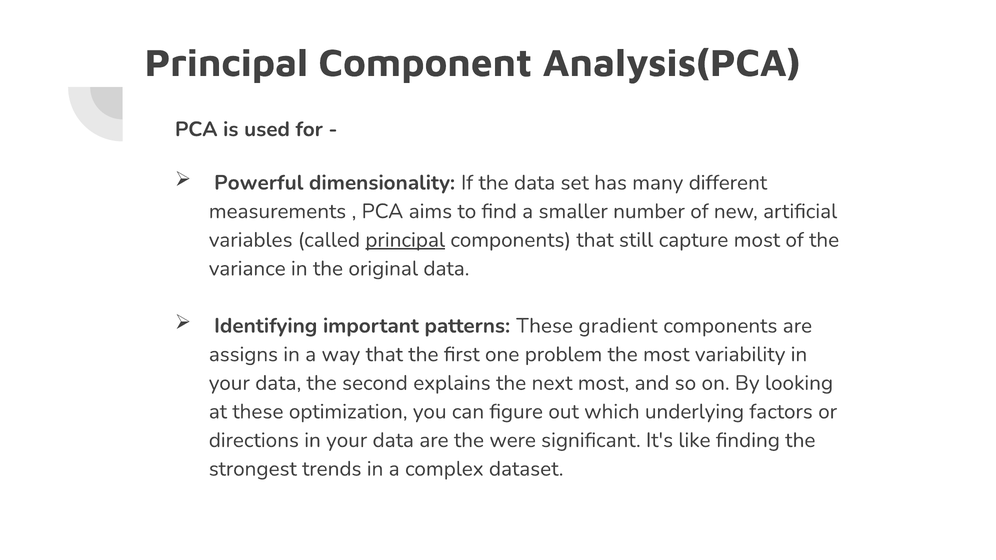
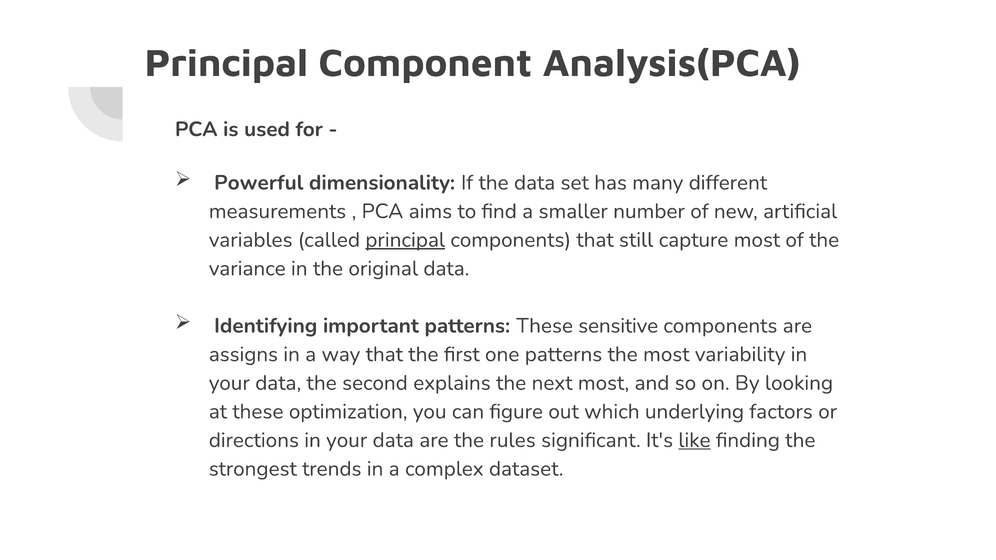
gradient: gradient -> sensitive
one problem: problem -> patterns
were: were -> rules
like underline: none -> present
